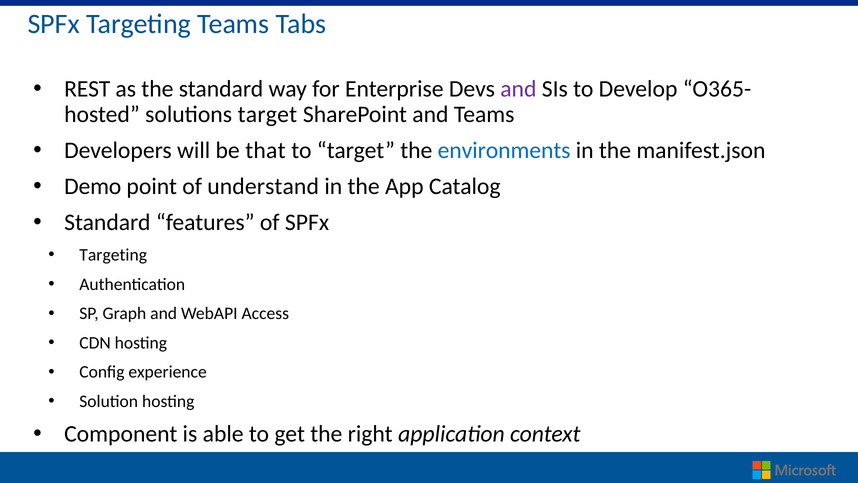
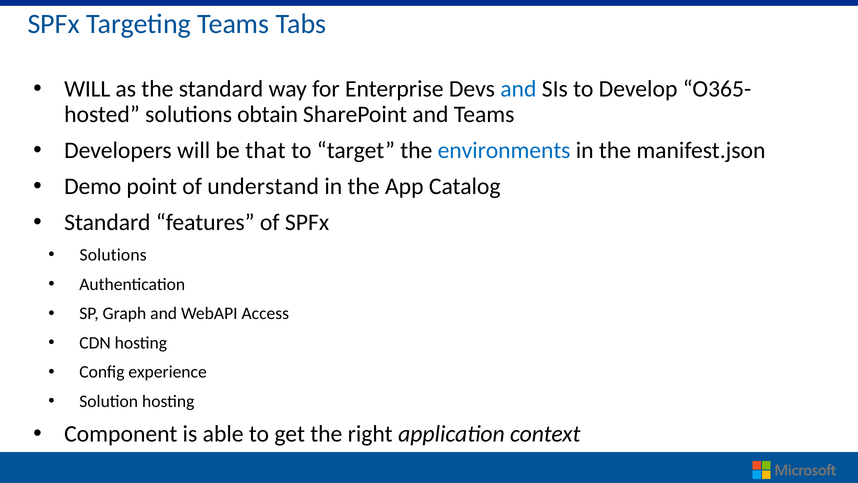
REST at (87, 89): REST -> WILL
and at (518, 89) colour: purple -> blue
solutions target: target -> obtain
Targeting at (113, 255): Targeting -> Solutions
